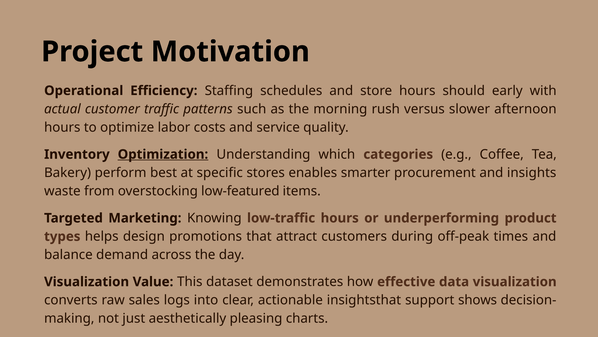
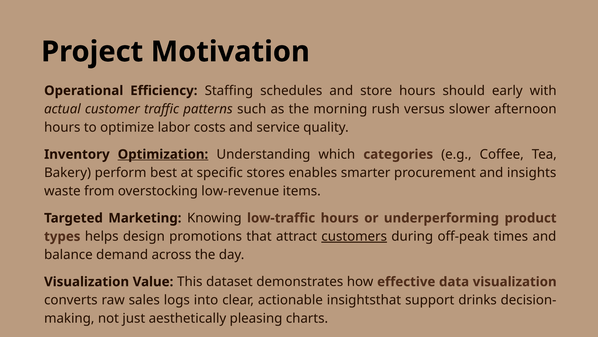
low-featured: low-featured -> low-revenue
customers underline: none -> present
shows: shows -> drinks
